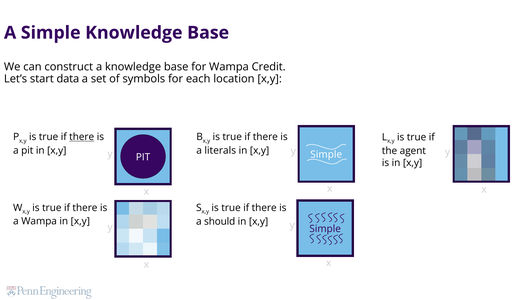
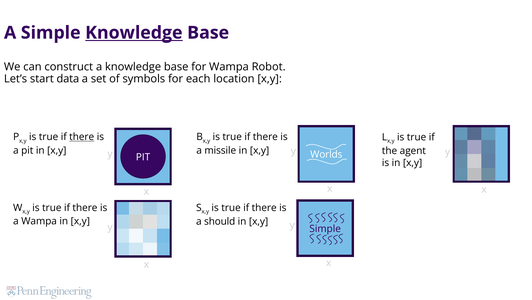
Knowledge at (134, 33) underline: none -> present
Credit: Credit -> Robot
literals: literals -> missile
Simple at (326, 154): Simple -> Worlds
